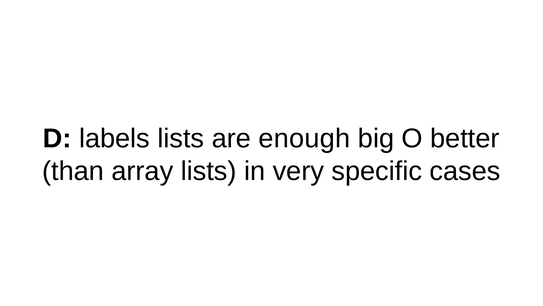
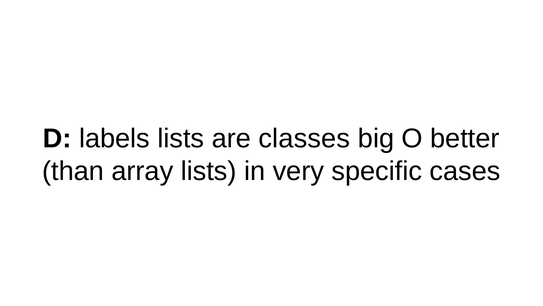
enough: enough -> classes
